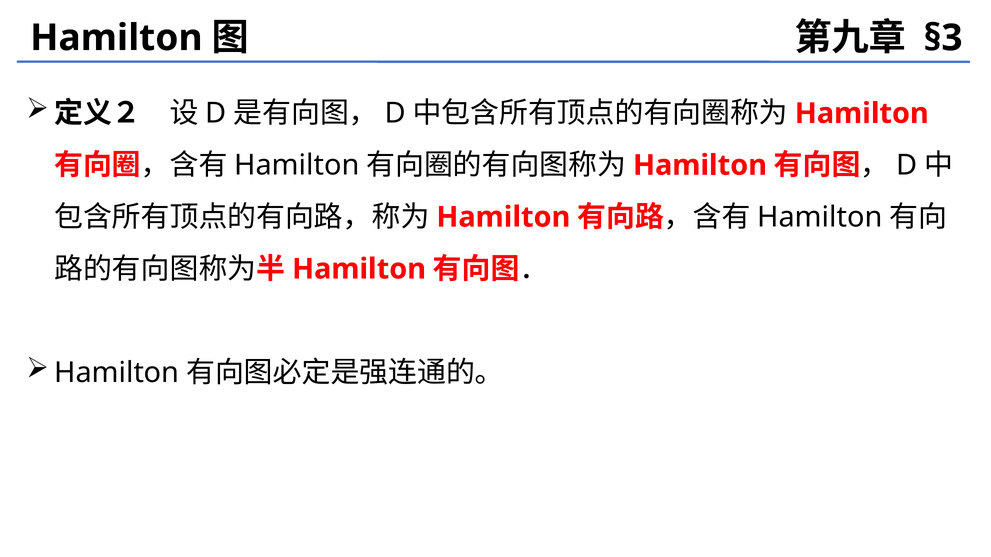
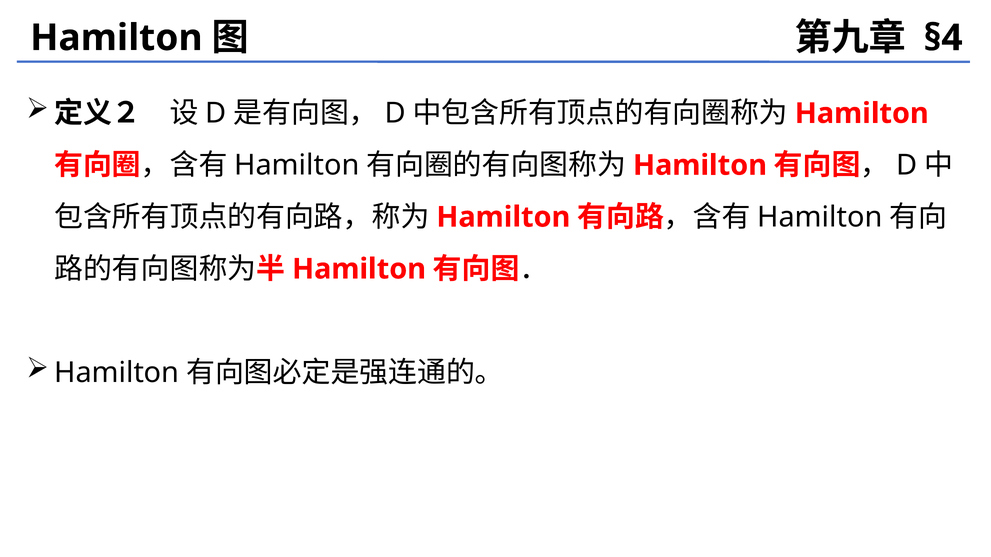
§3: §3 -> §4
